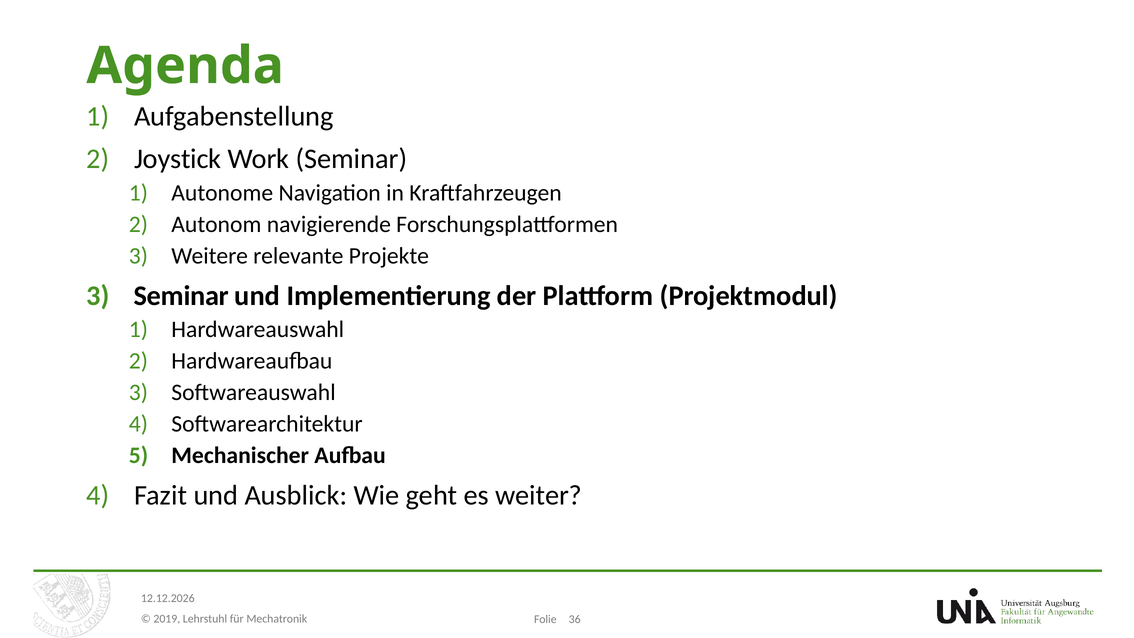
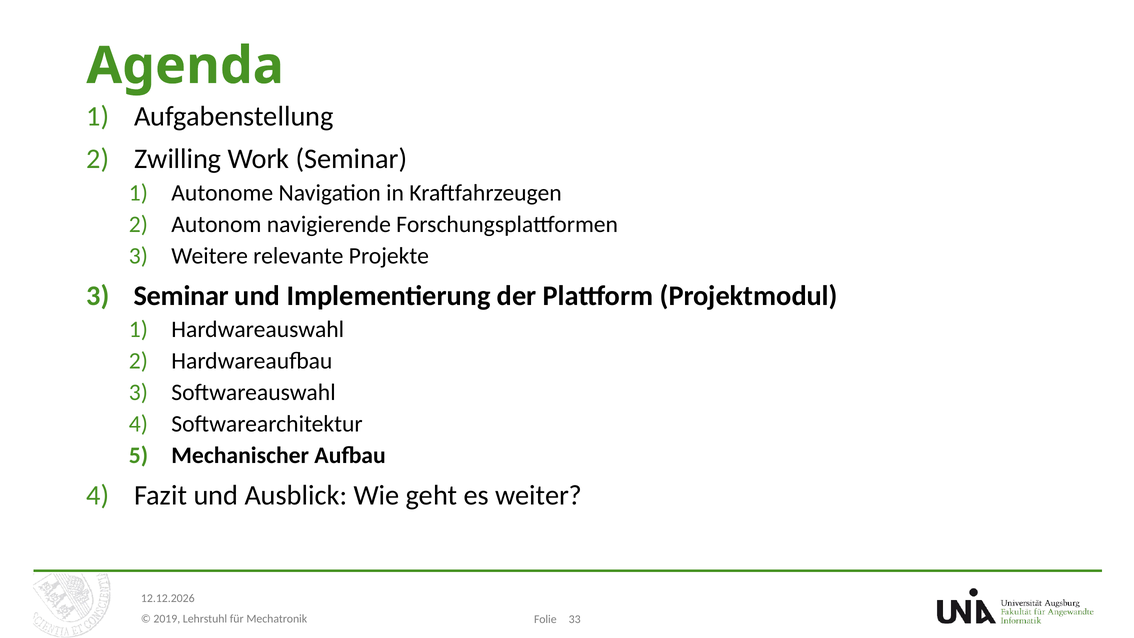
Joystick: Joystick -> Zwilling
36: 36 -> 33
